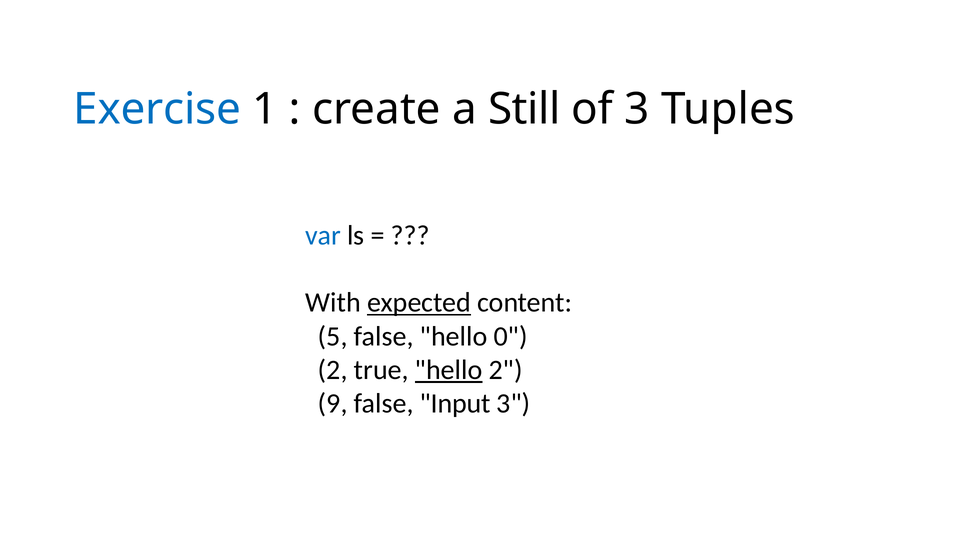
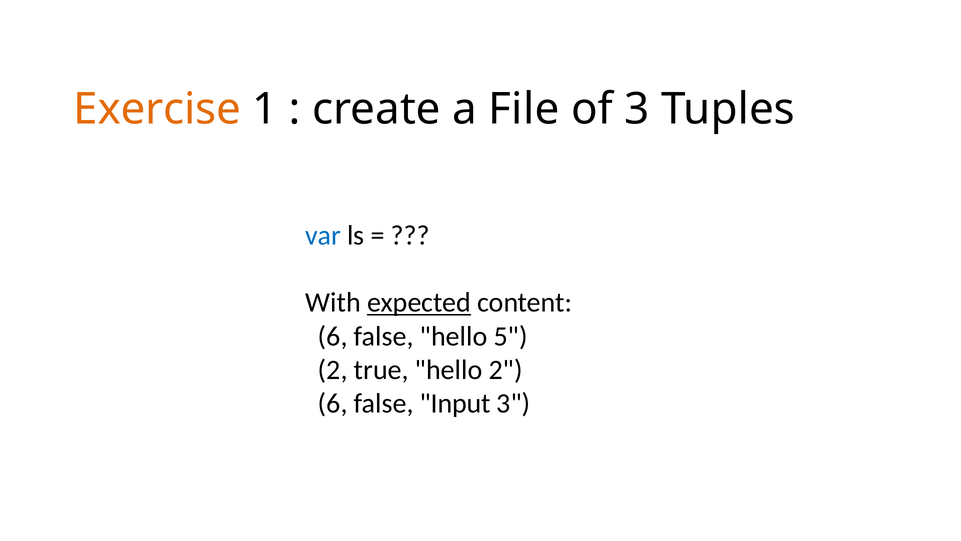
Exercise colour: blue -> orange
Still: Still -> File
5 at (333, 336): 5 -> 6
0: 0 -> 5
hello at (449, 370) underline: present -> none
9 at (333, 403): 9 -> 6
